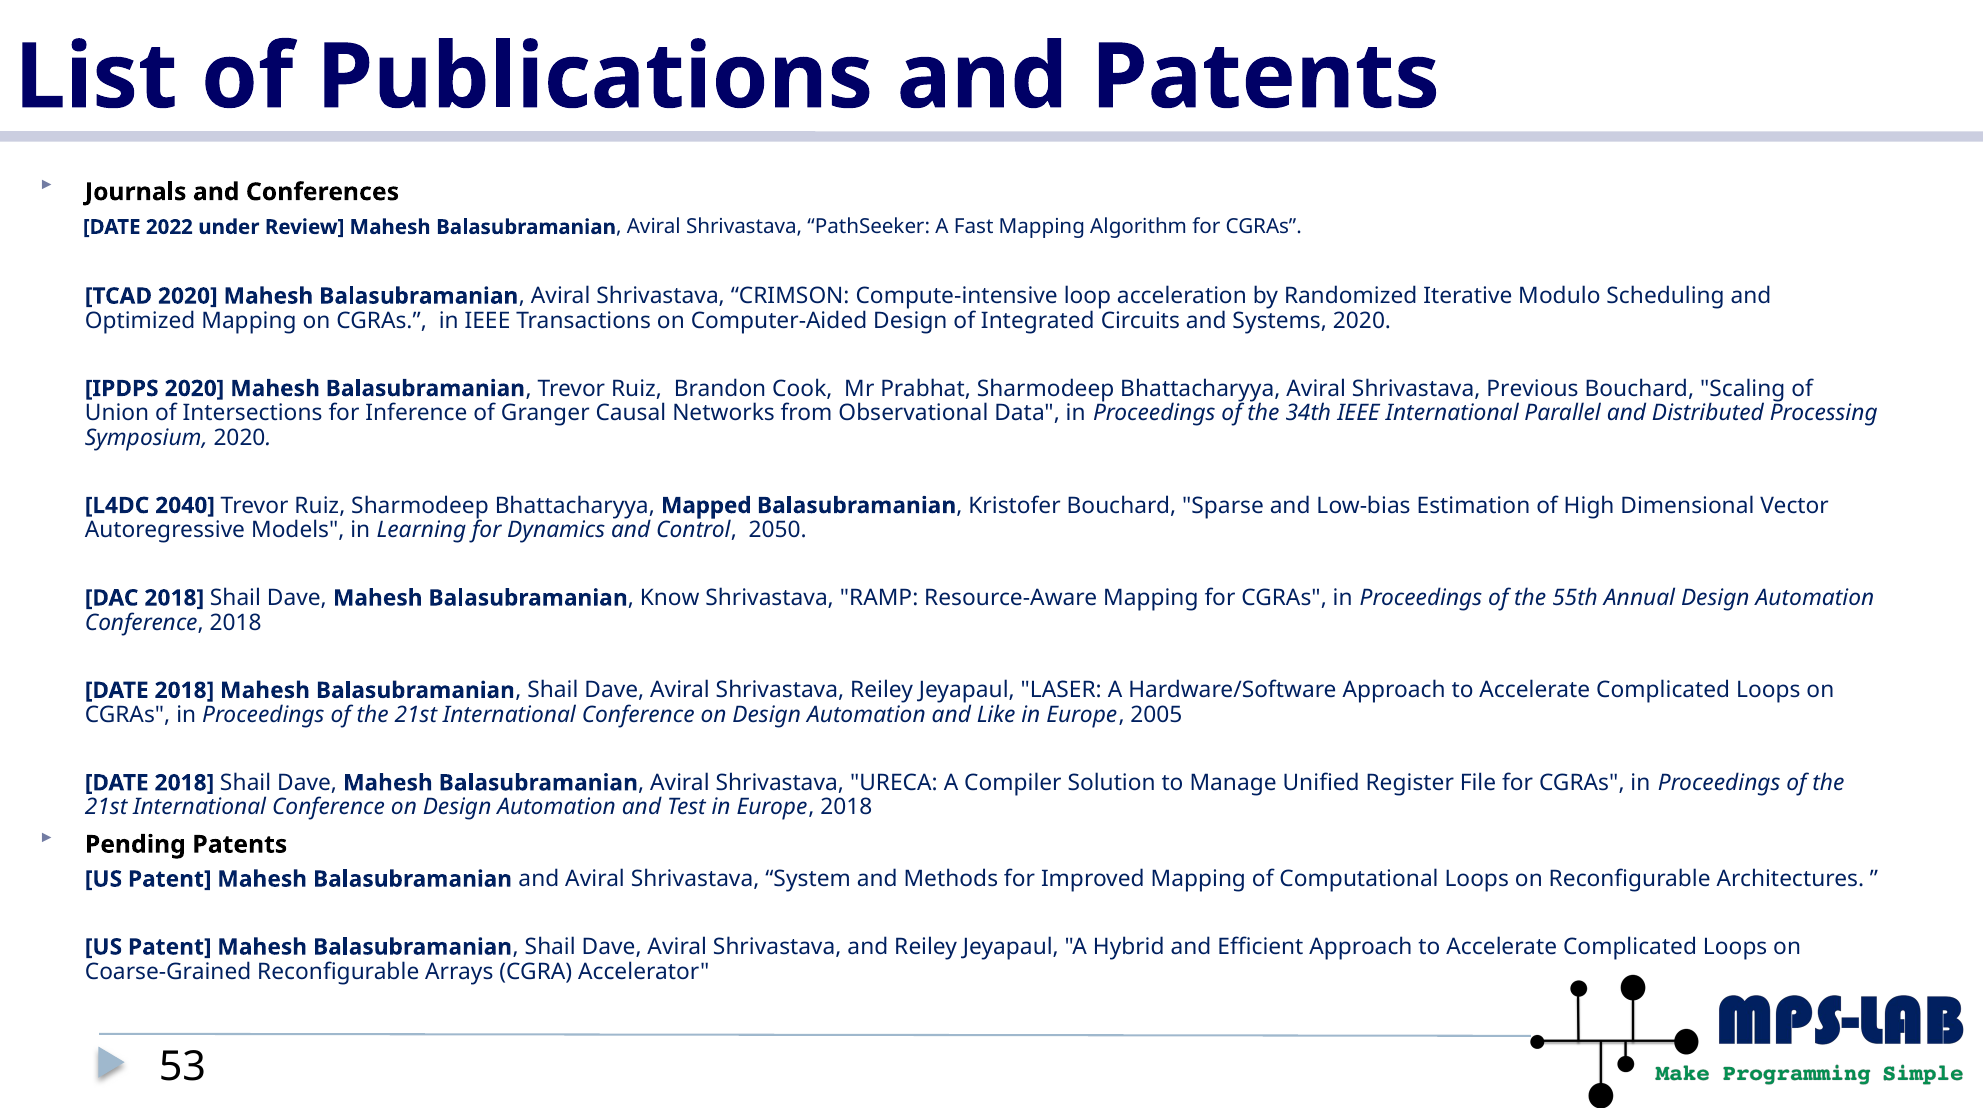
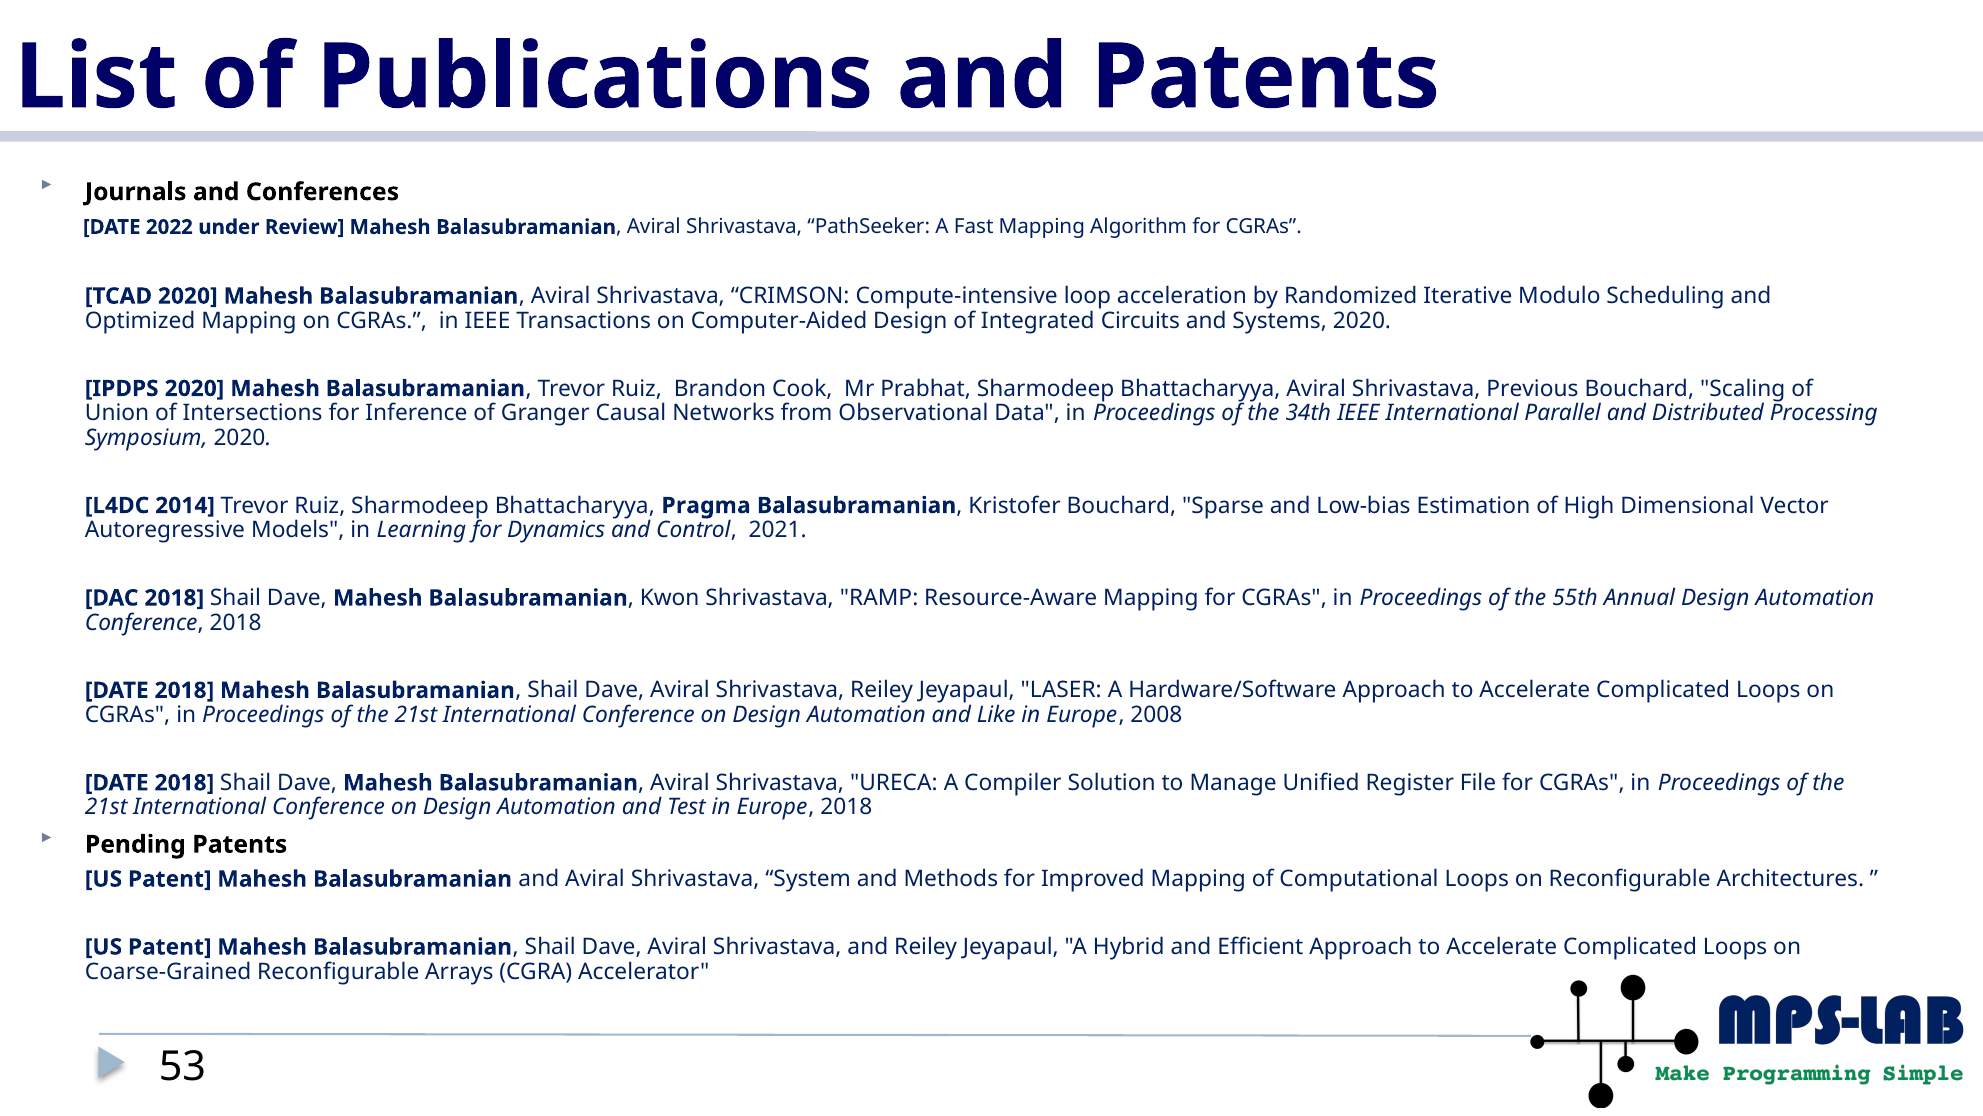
2040: 2040 -> 2014
Mapped: Mapped -> Pragma
2050: 2050 -> 2021
Know: Know -> Kwon
2005: 2005 -> 2008
